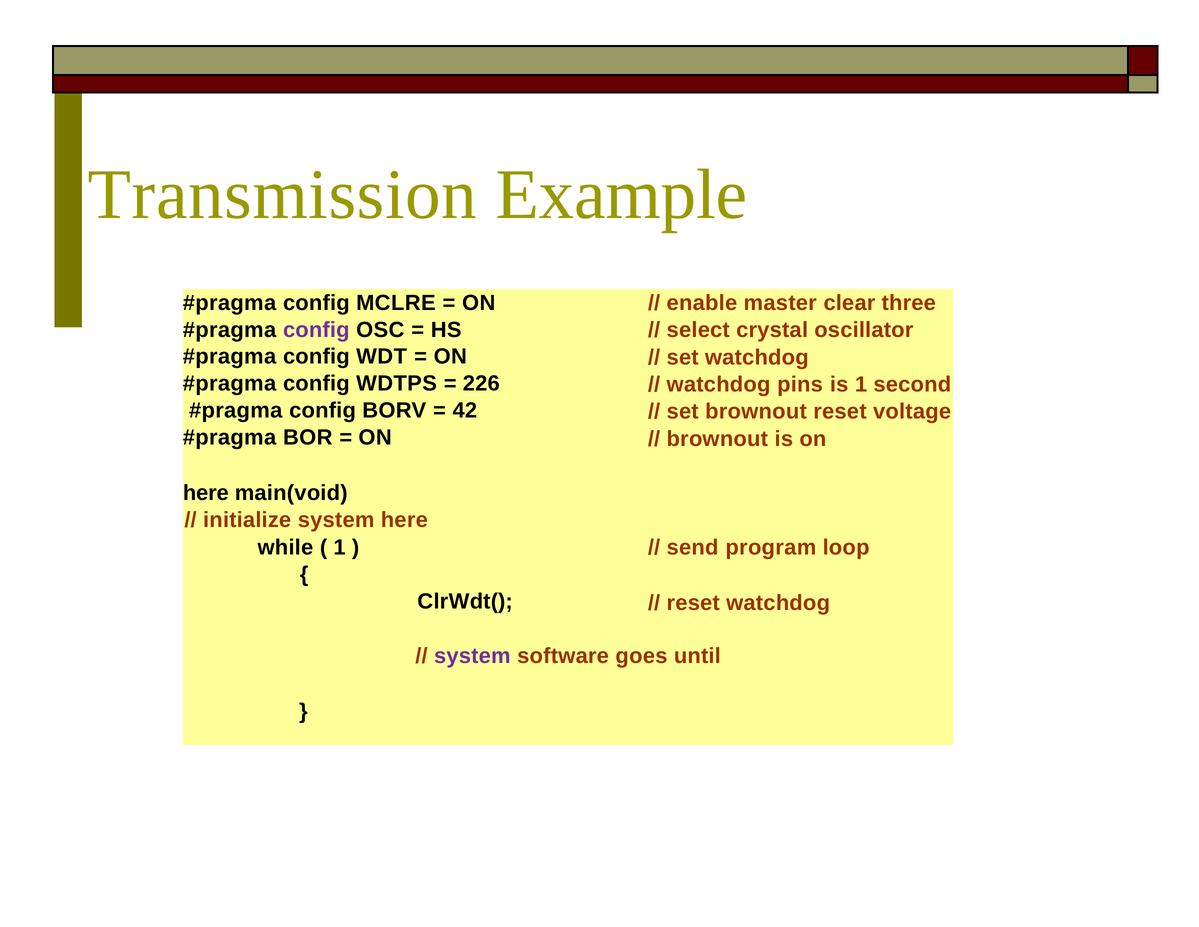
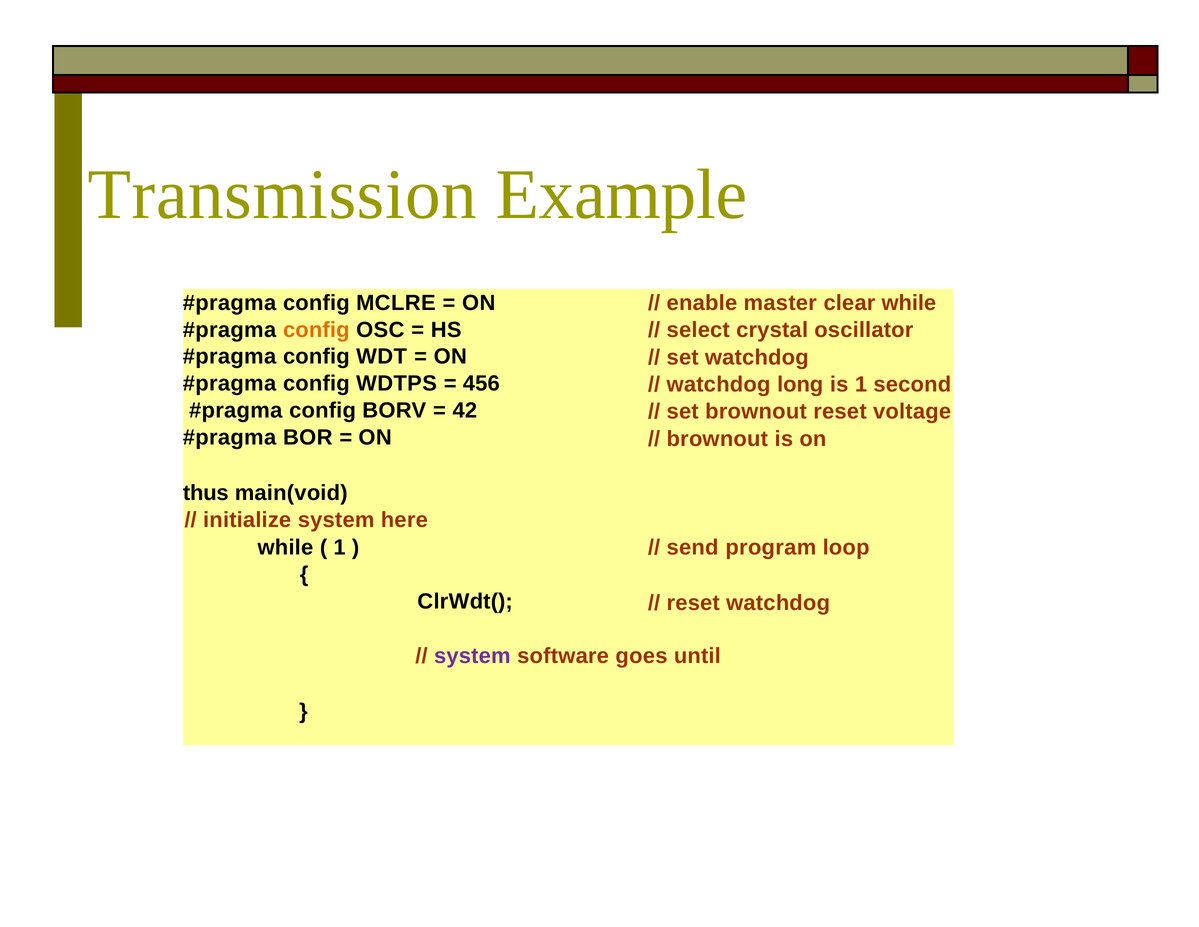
clear three: three -> while
config at (316, 330) colour: purple -> orange
226: 226 -> 456
pins: pins -> long
here at (206, 493): here -> thus
